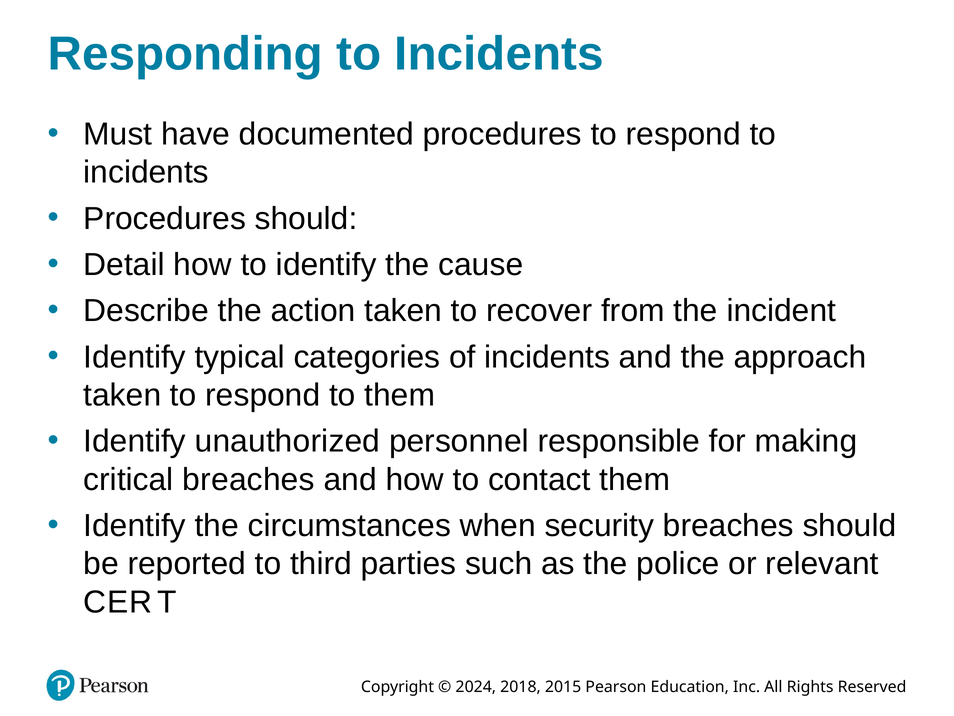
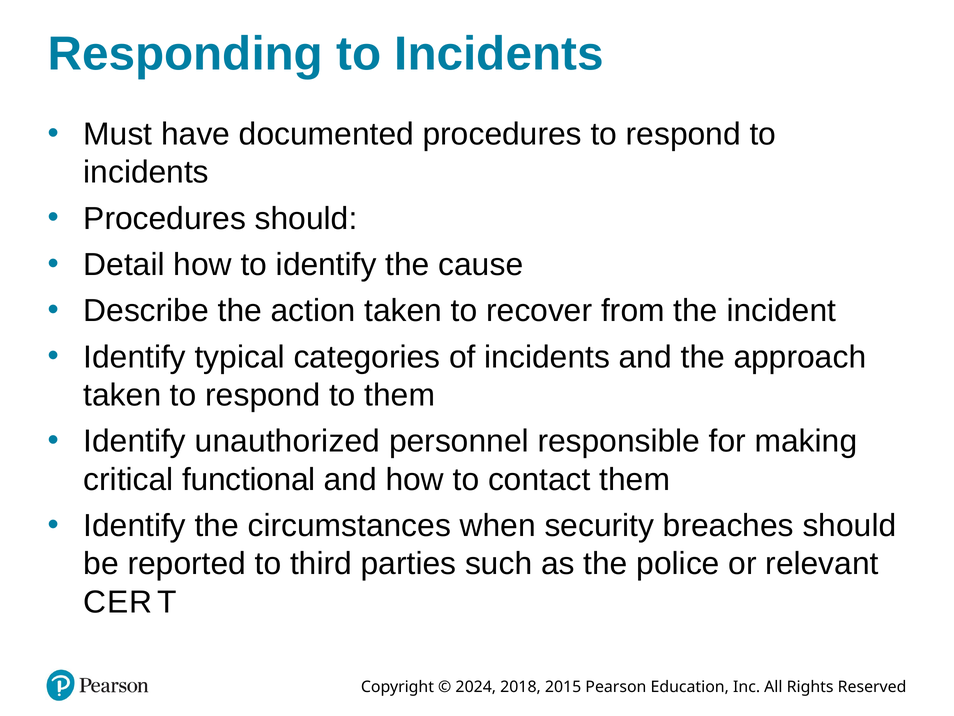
critical breaches: breaches -> functional
